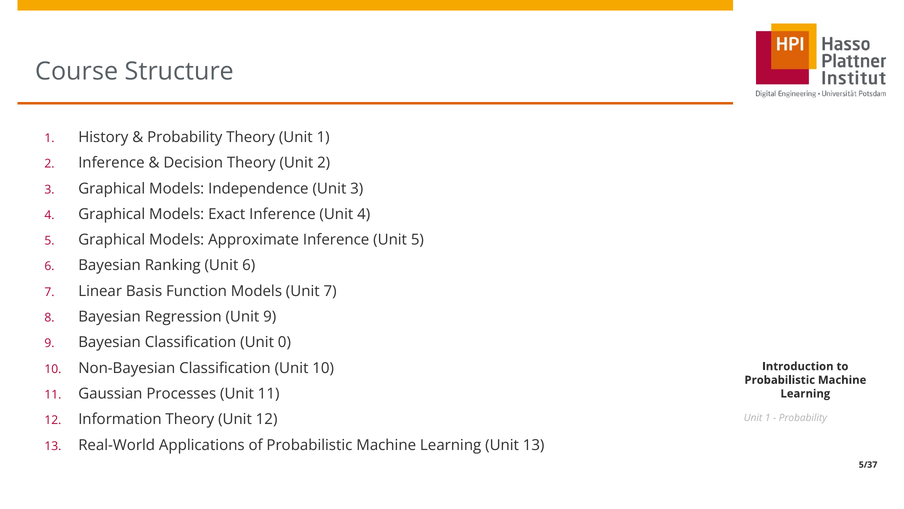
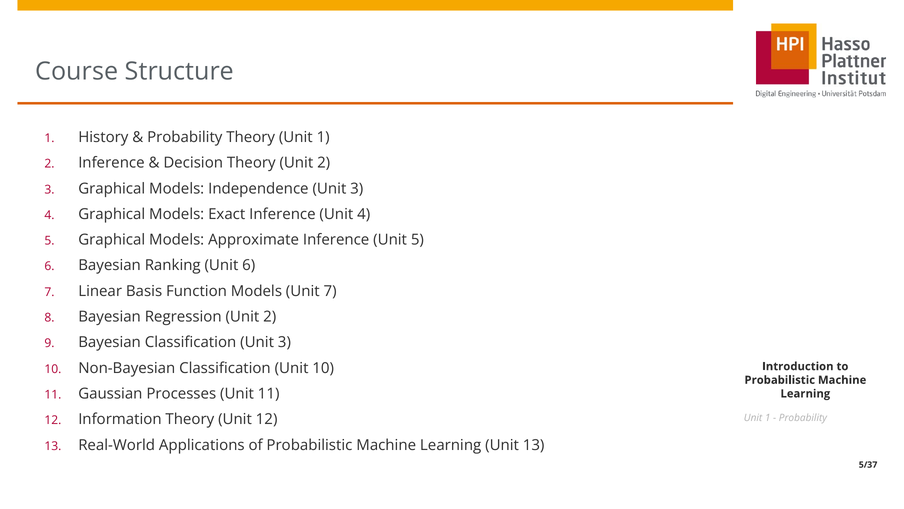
Regression Unit 9: 9 -> 2
Classification Unit 0: 0 -> 3
